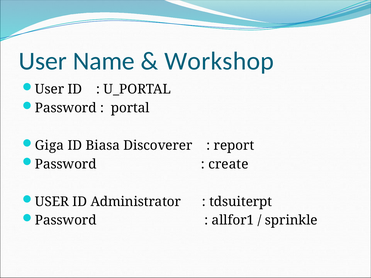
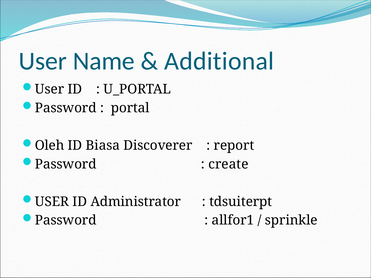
Workshop: Workshop -> Additional
Giga: Giga -> Oleh
